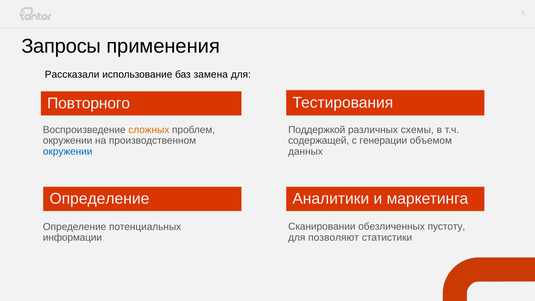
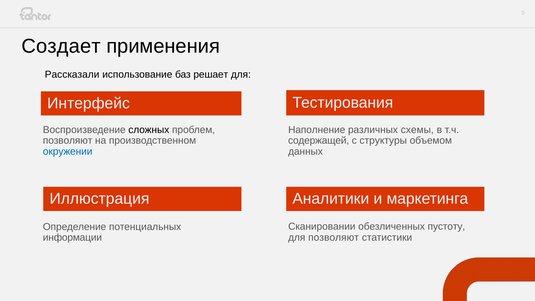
Запросы: Запросы -> Создает
замена: замена -> решает
Повторного: Повторного -> Интерфейс
сложных colour: orange -> black
Поддержкой: Поддержкой -> Наполнение
окружении at (68, 141): окружении -> позволяют
генерации: генерации -> структуры
Определение at (99, 199): Определение -> Иллюстрация
